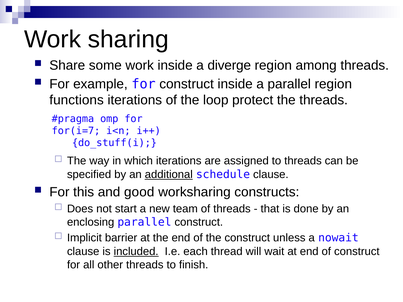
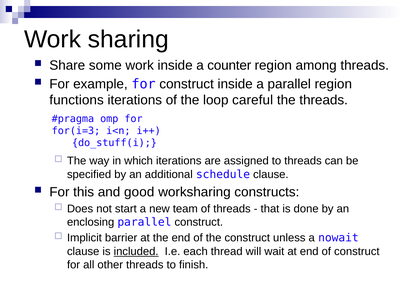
diverge: diverge -> counter
protect: protect -> careful
for(i=7: for(i=7 -> for(i=3
additional underline: present -> none
